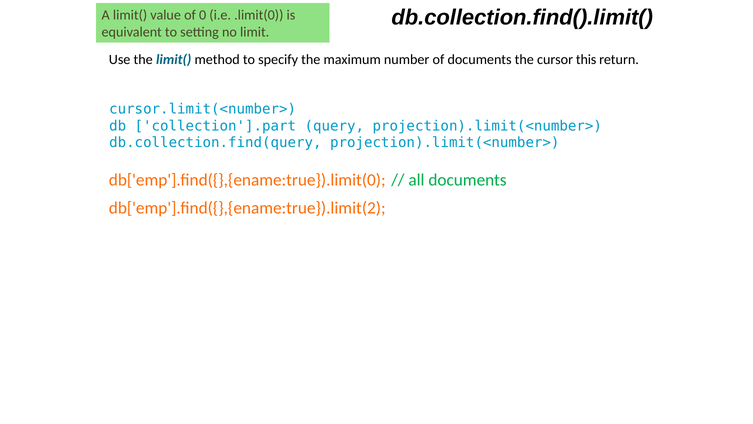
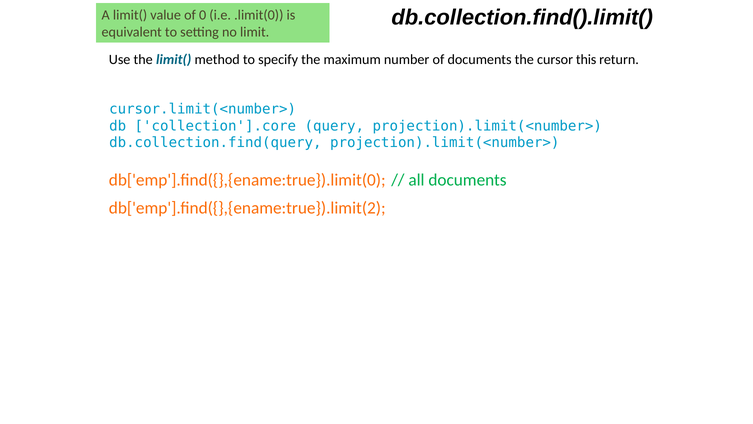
collection'].part: collection'].part -> collection'].core
